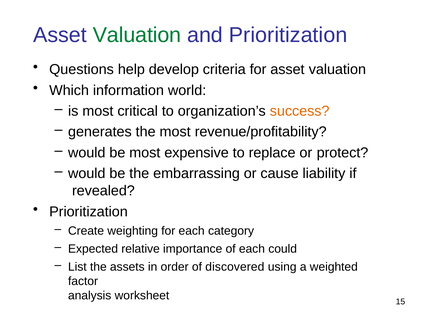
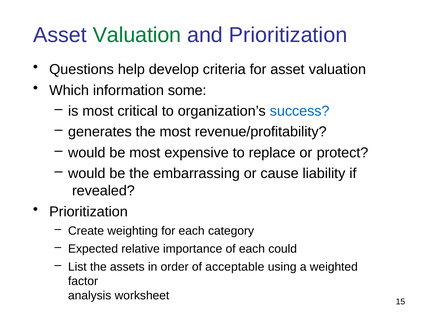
world: world -> some
success colour: orange -> blue
discovered: discovered -> acceptable
